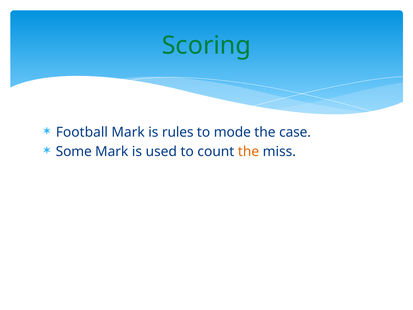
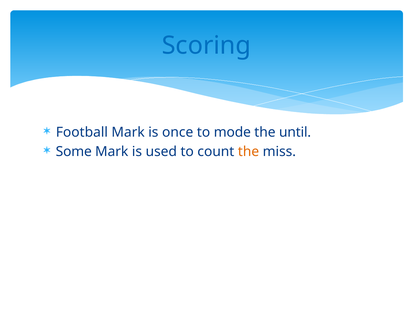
Scoring colour: green -> blue
rules: rules -> once
case: case -> until
